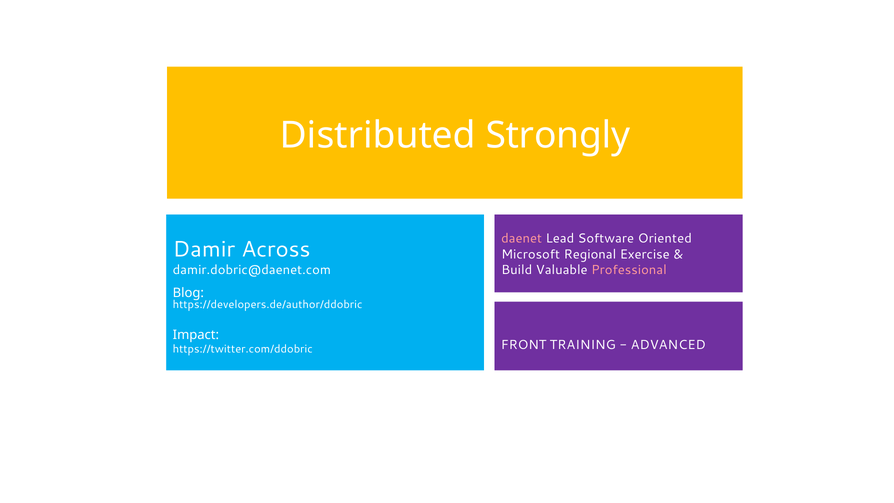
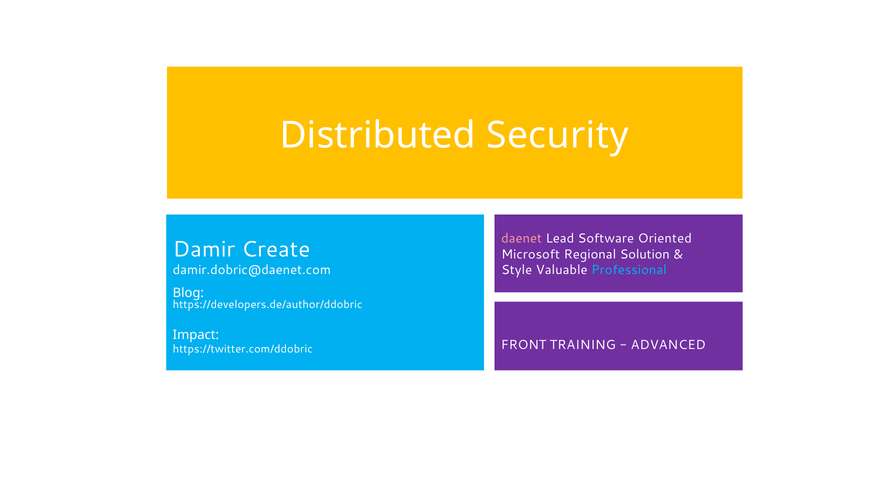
Strongly: Strongly -> Security
Across: Across -> Create
Exercise: Exercise -> Solution
Build: Build -> Style
Professional colour: pink -> light blue
